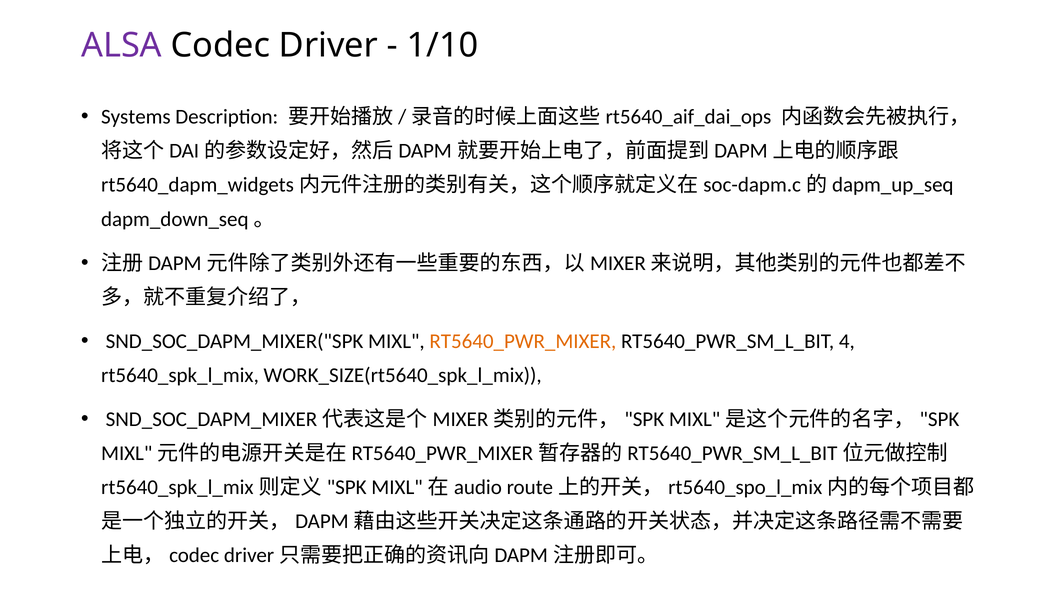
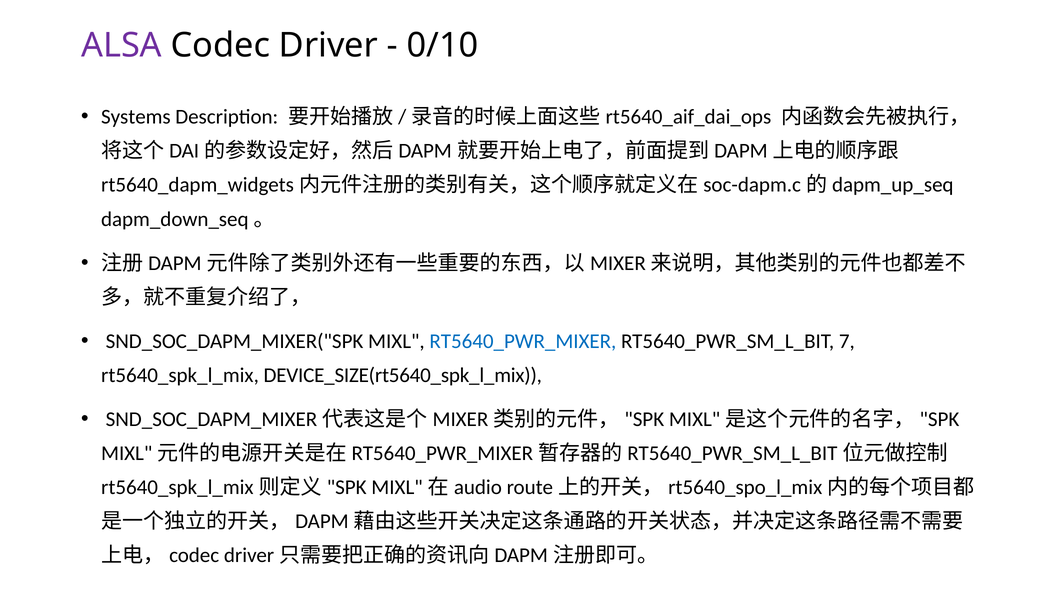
1/10: 1/10 -> 0/10
RT5640_PWR_MIXER colour: orange -> blue
4: 4 -> 7
WORK_SIZE(rt5640_spk_l_mix: WORK_SIZE(rt5640_spk_l_mix -> DEVICE_SIZE(rt5640_spk_l_mix
